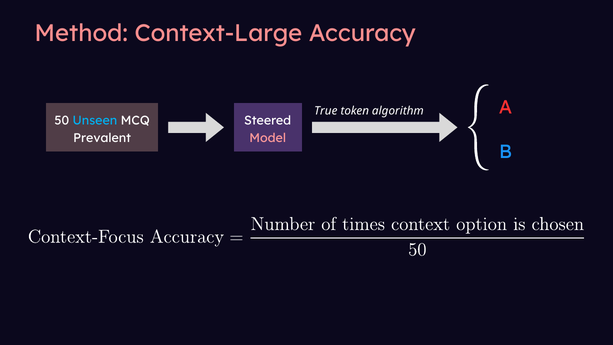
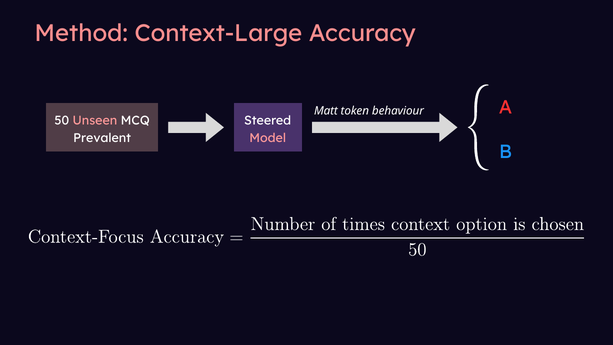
True: True -> Matt
algorithm: algorithm -> behaviour
Unseen colour: light blue -> pink
